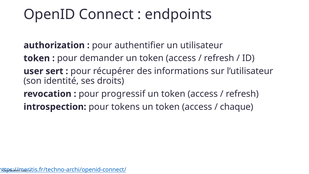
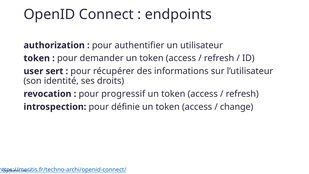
tokens: tokens -> définie
chaque: chaque -> change
